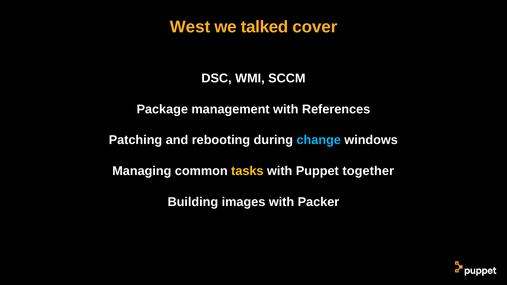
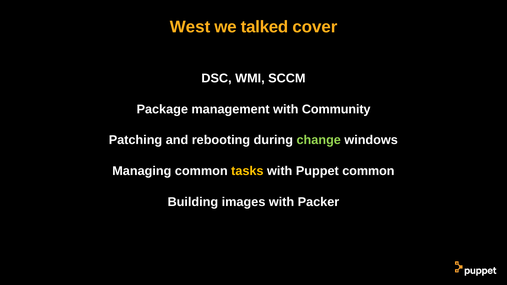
References: References -> Community
change colour: light blue -> light green
Puppet together: together -> common
